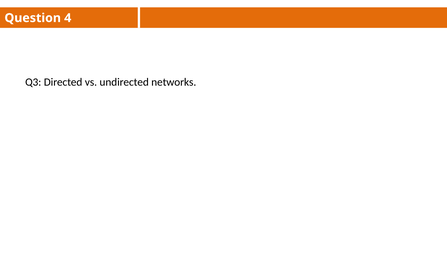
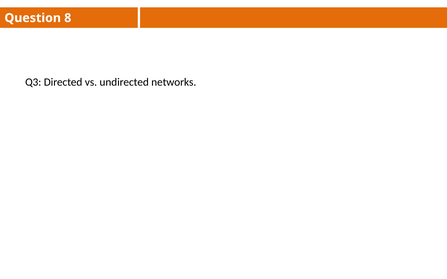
4: 4 -> 8
